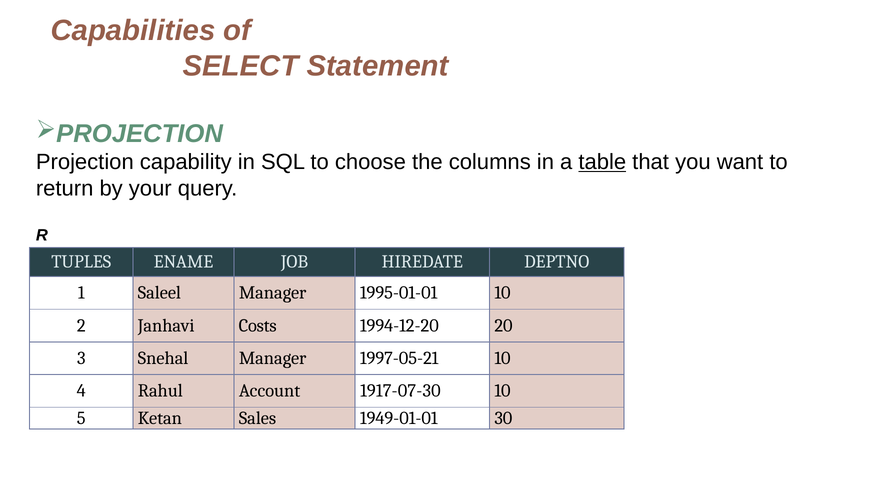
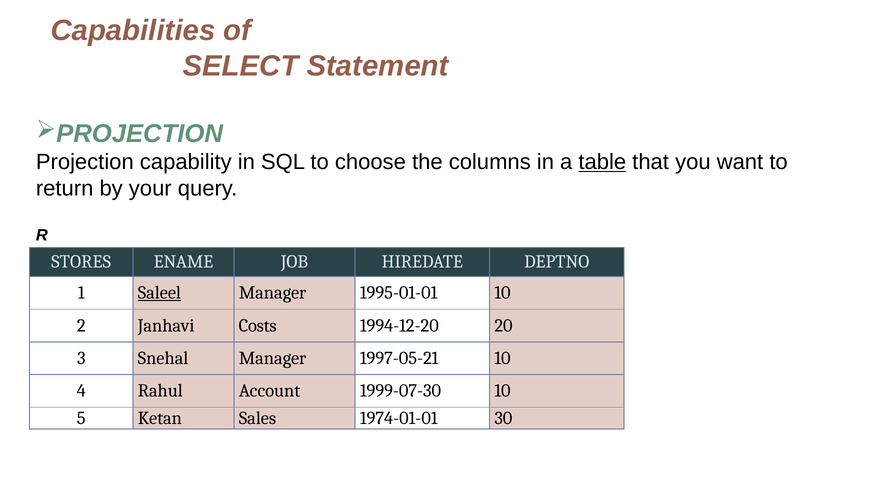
TUPLES: TUPLES -> STORES
Saleel underline: none -> present
1917-07-30: 1917-07-30 -> 1999-07-30
1949-01-01: 1949-01-01 -> 1974-01-01
